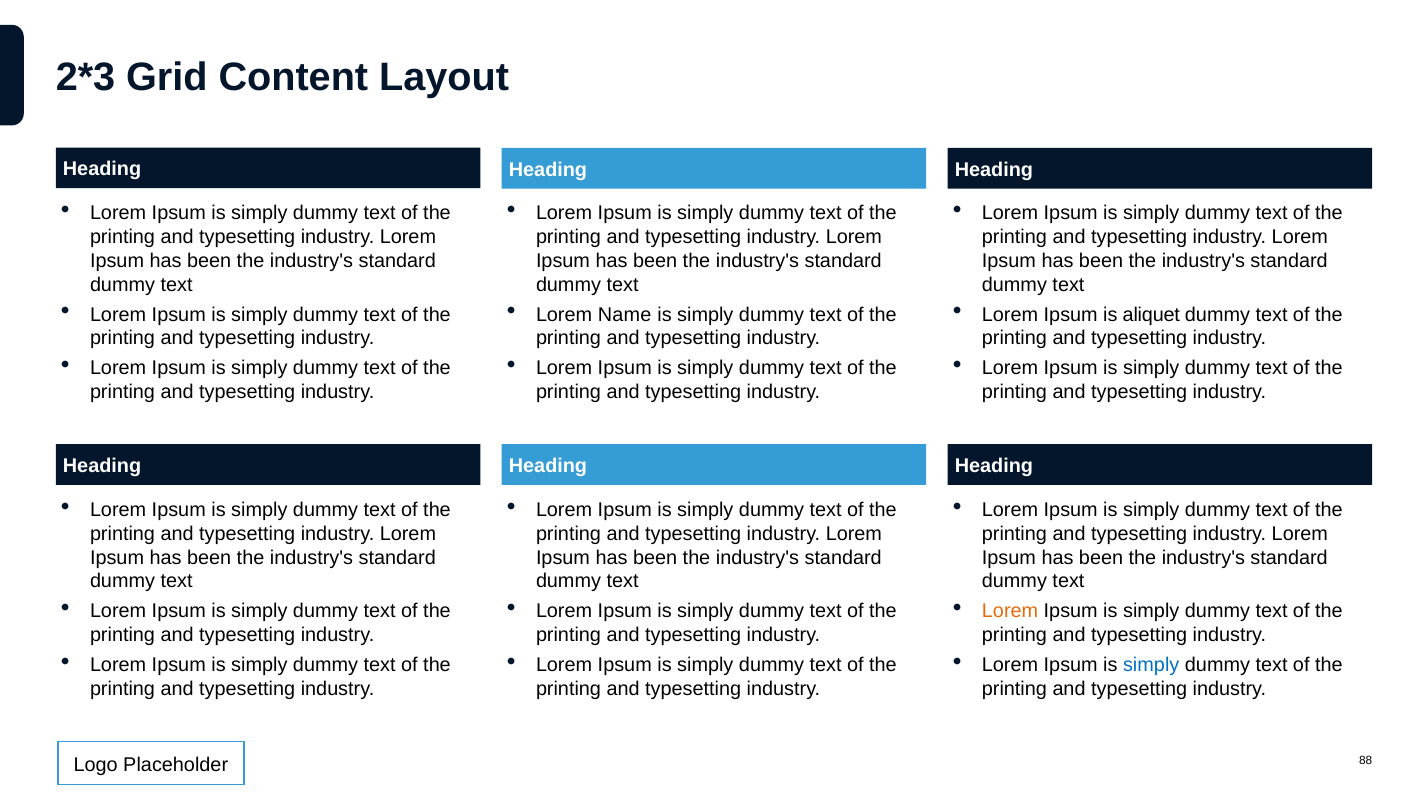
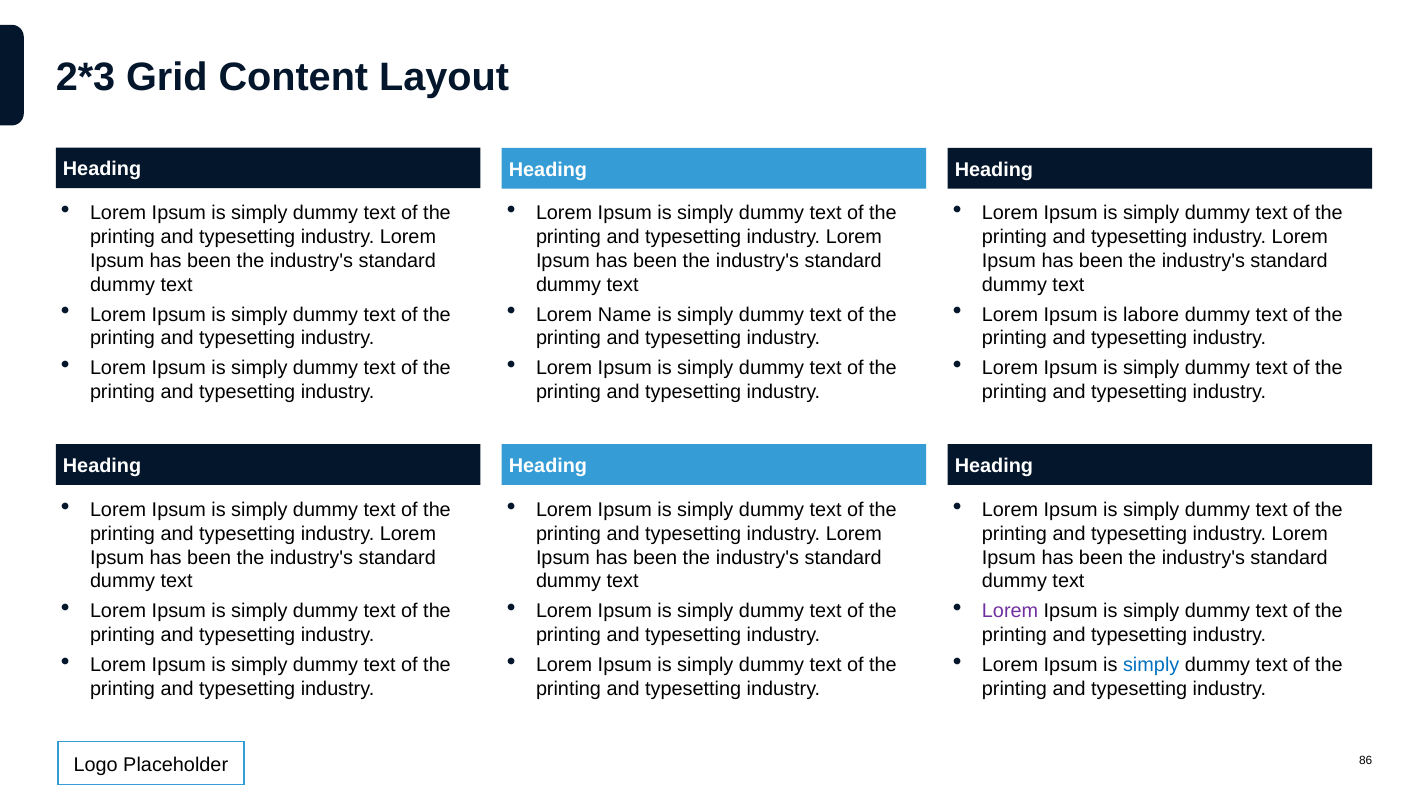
aliquet: aliquet -> labore
Lorem at (1010, 611) colour: orange -> purple
88: 88 -> 86
